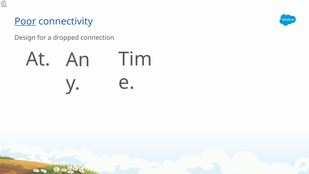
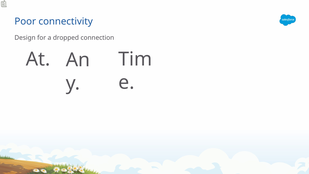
Poor underline: present -> none
